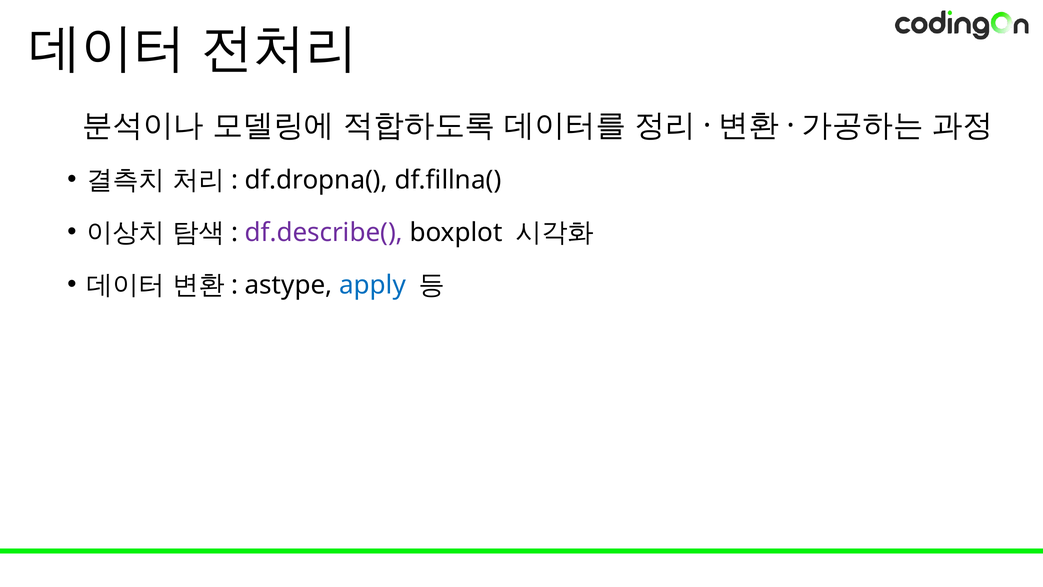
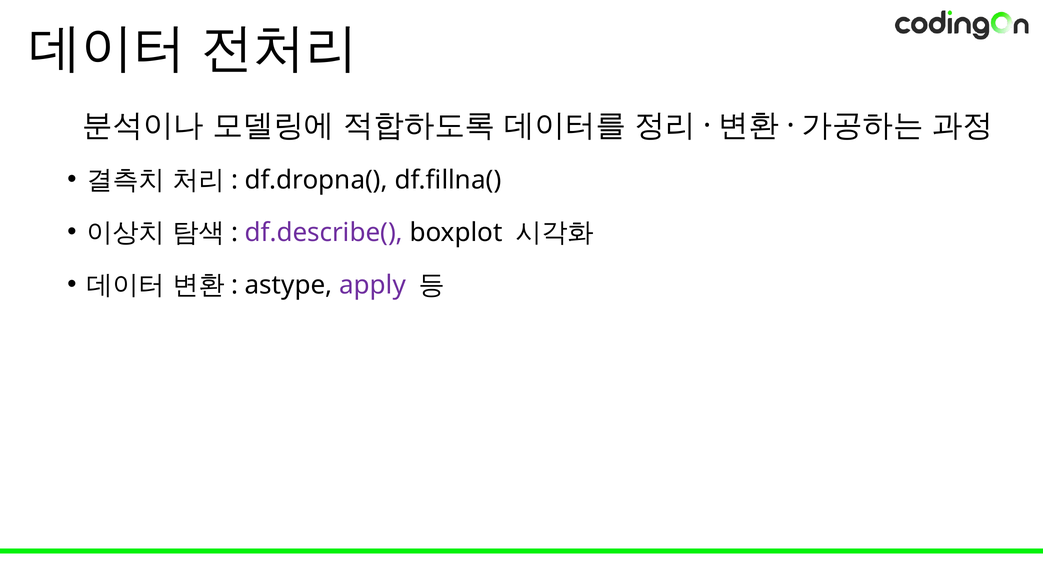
apply colour: blue -> purple
